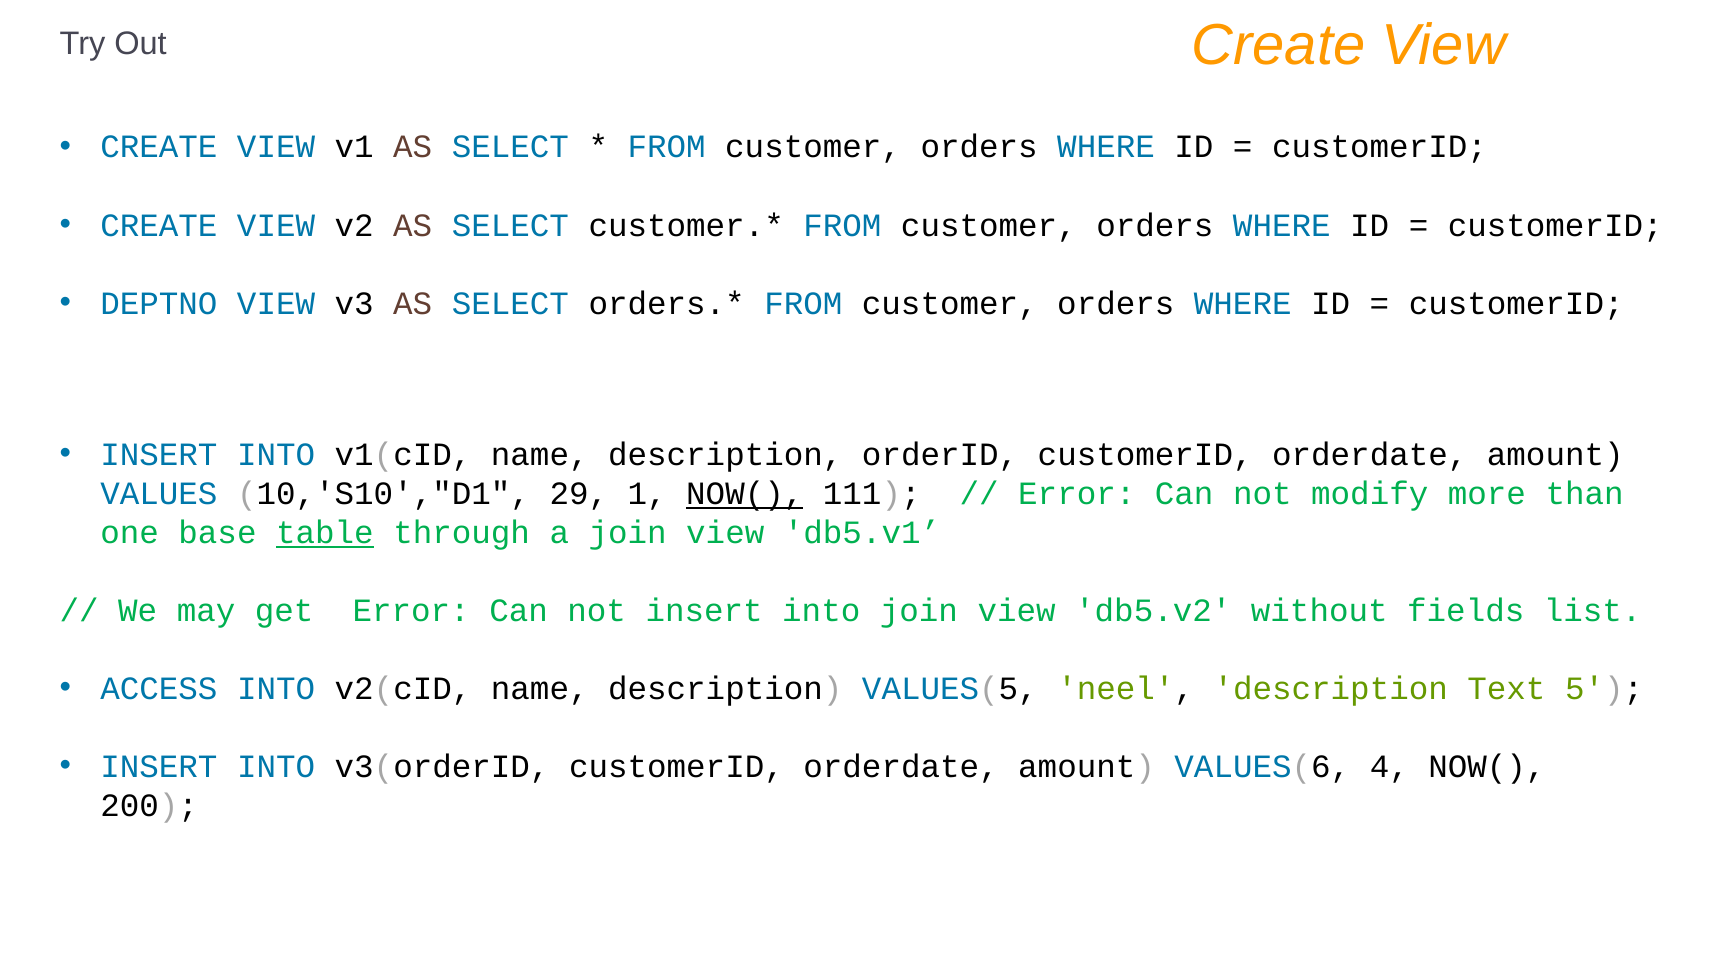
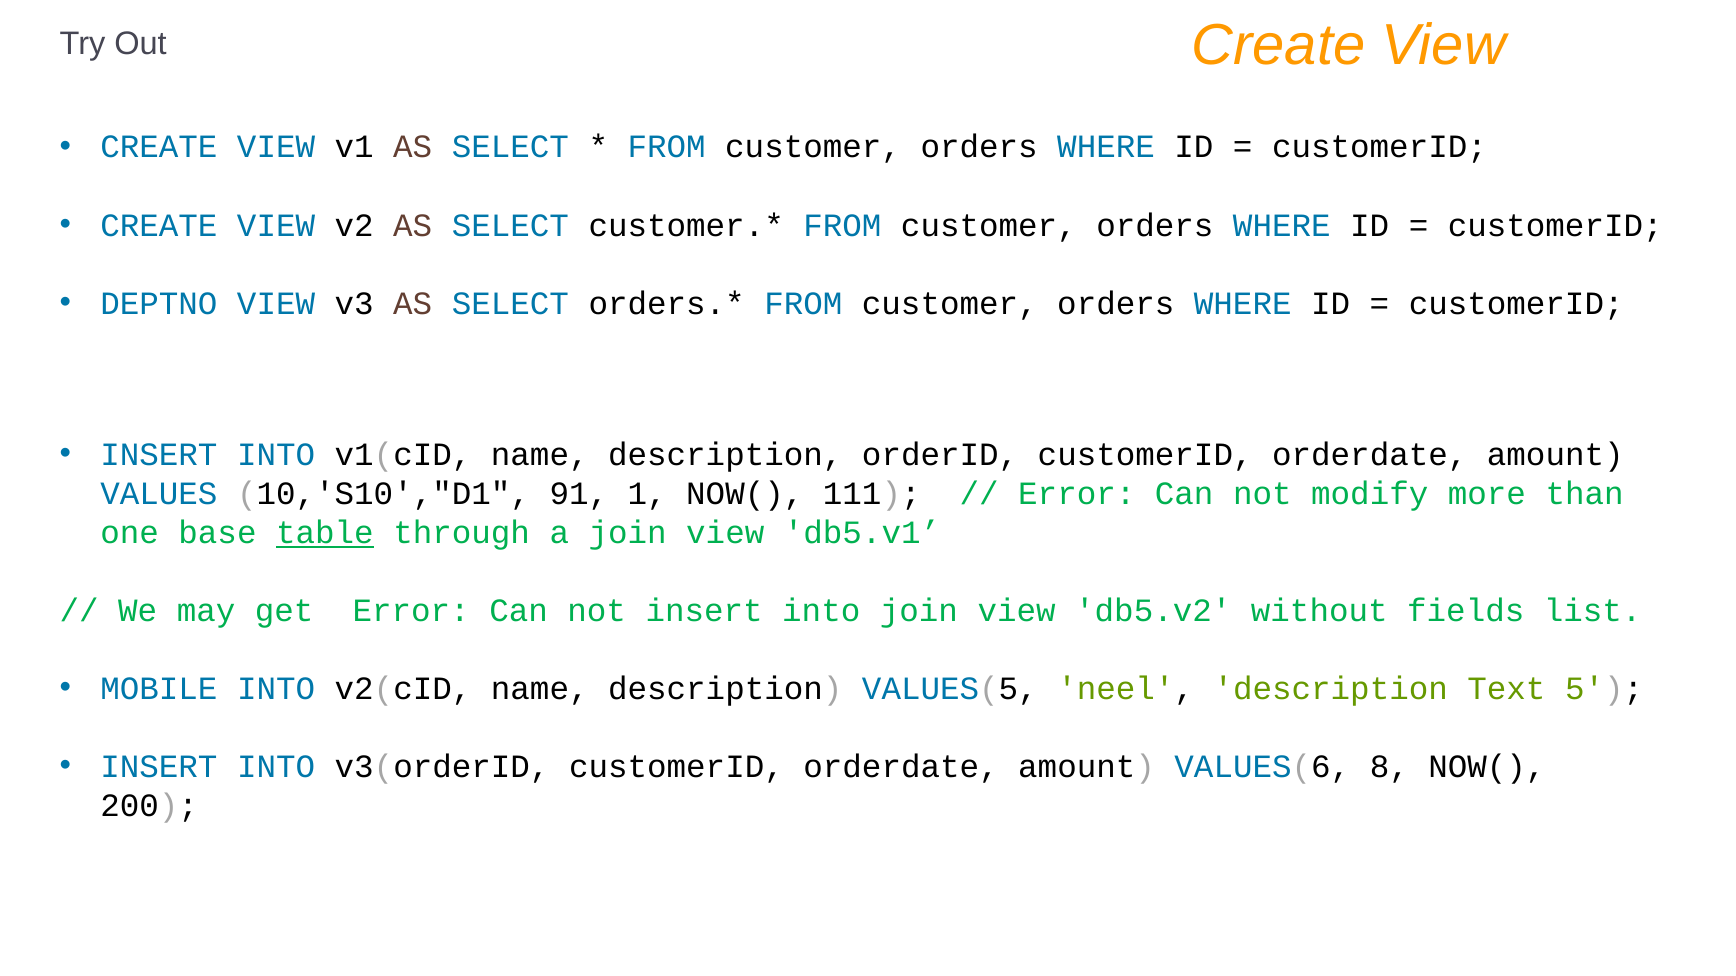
29: 29 -> 91
NOW( at (745, 494) underline: present -> none
ACCESS: ACCESS -> MOBILE
4: 4 -> 8
